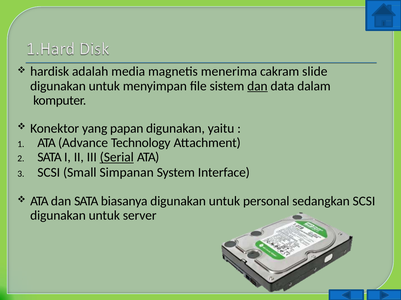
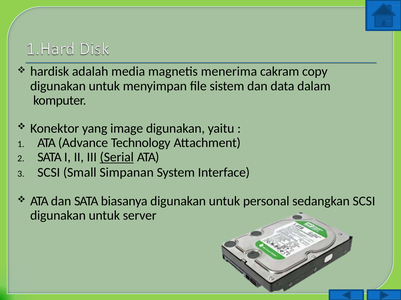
slide: slide -> copy
dan at (257, 86) underline: present -> none
papan: papan -> image
